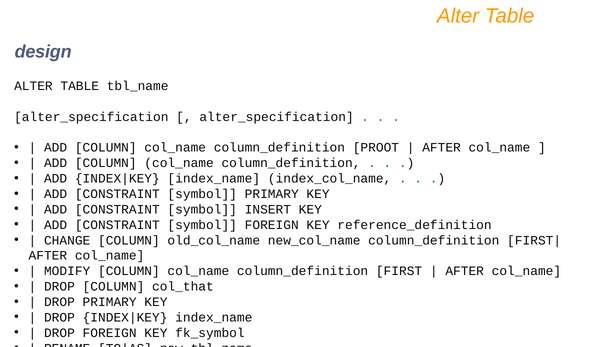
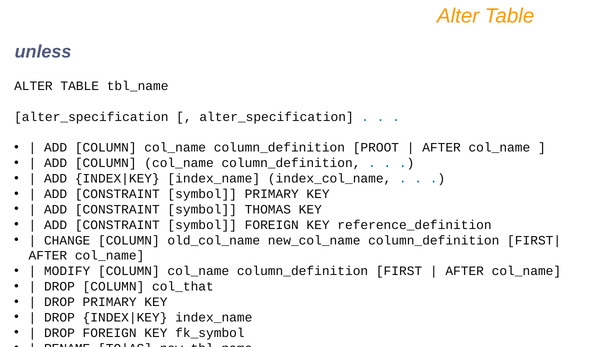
design: design -> unless
INSERT: INSERT -> THOMAS
